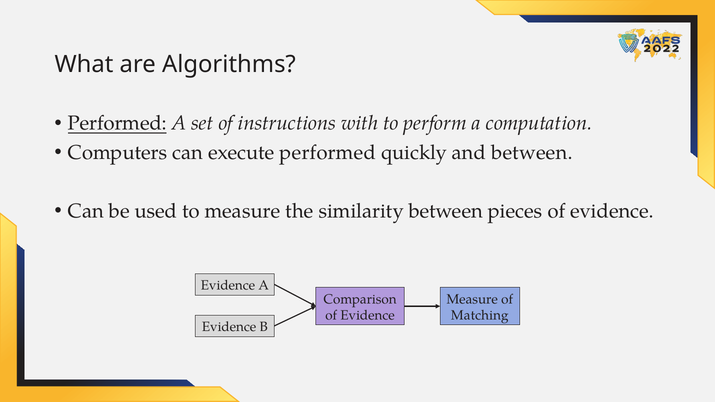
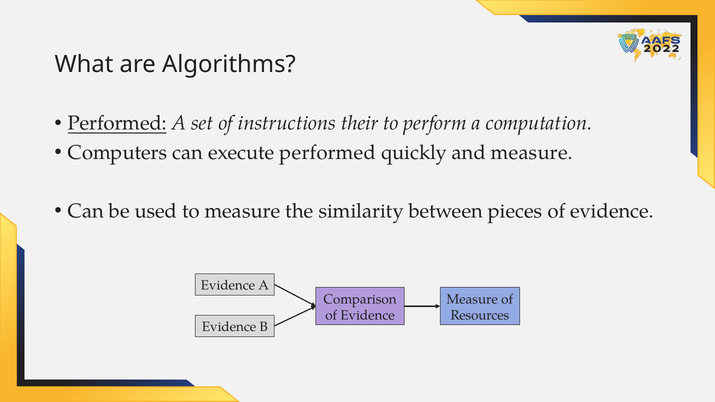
with: with -> their
and between: between -> measure
Matching: Matching -> Resources
